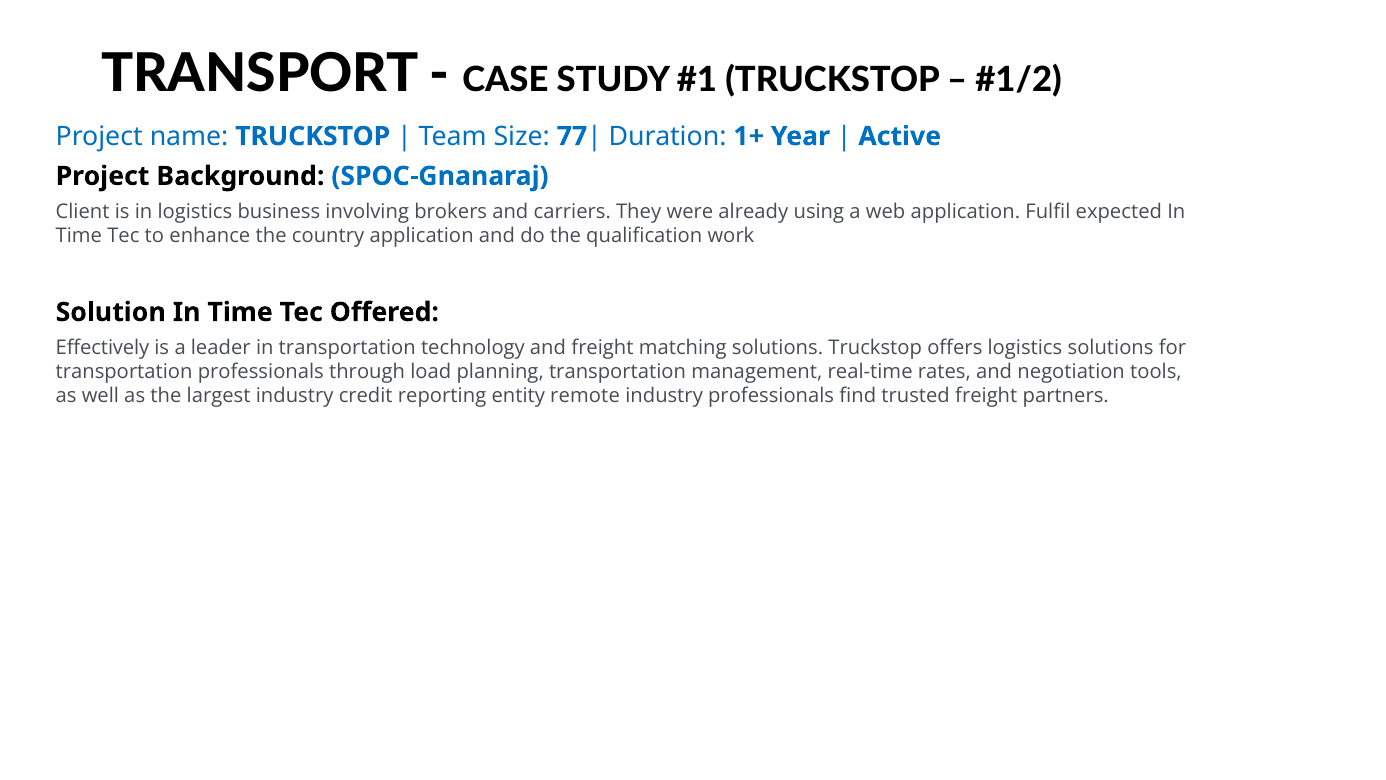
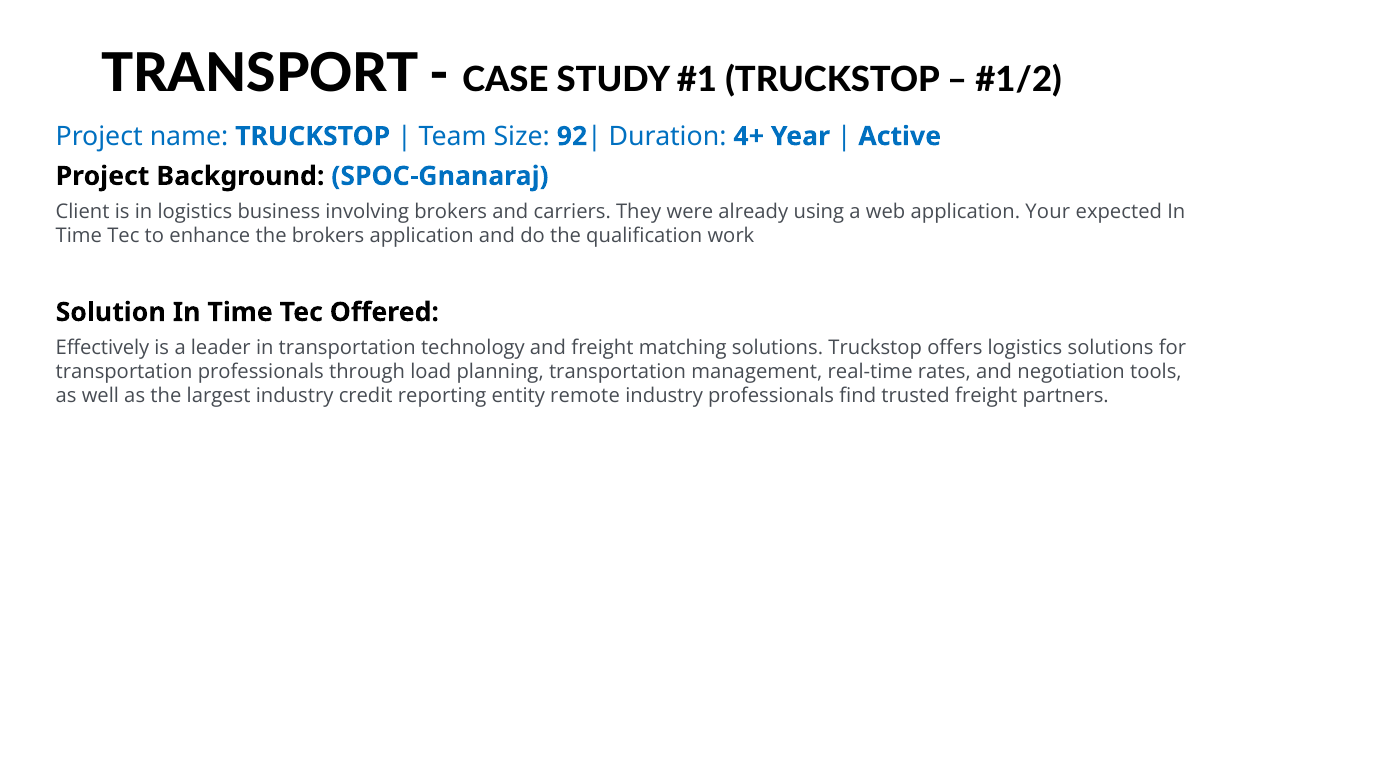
77: 77 -> 92
1+: 1+ -> 4+
Fulfil: Fulfil -> Your
the country: country -> brokers
